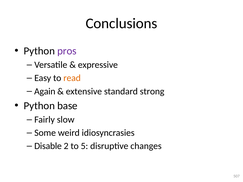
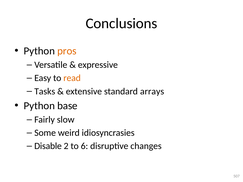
pros colour: purple -> orange
Again: Again -> Tasks
strong: strong -> arrays
5: 5 -> 6
